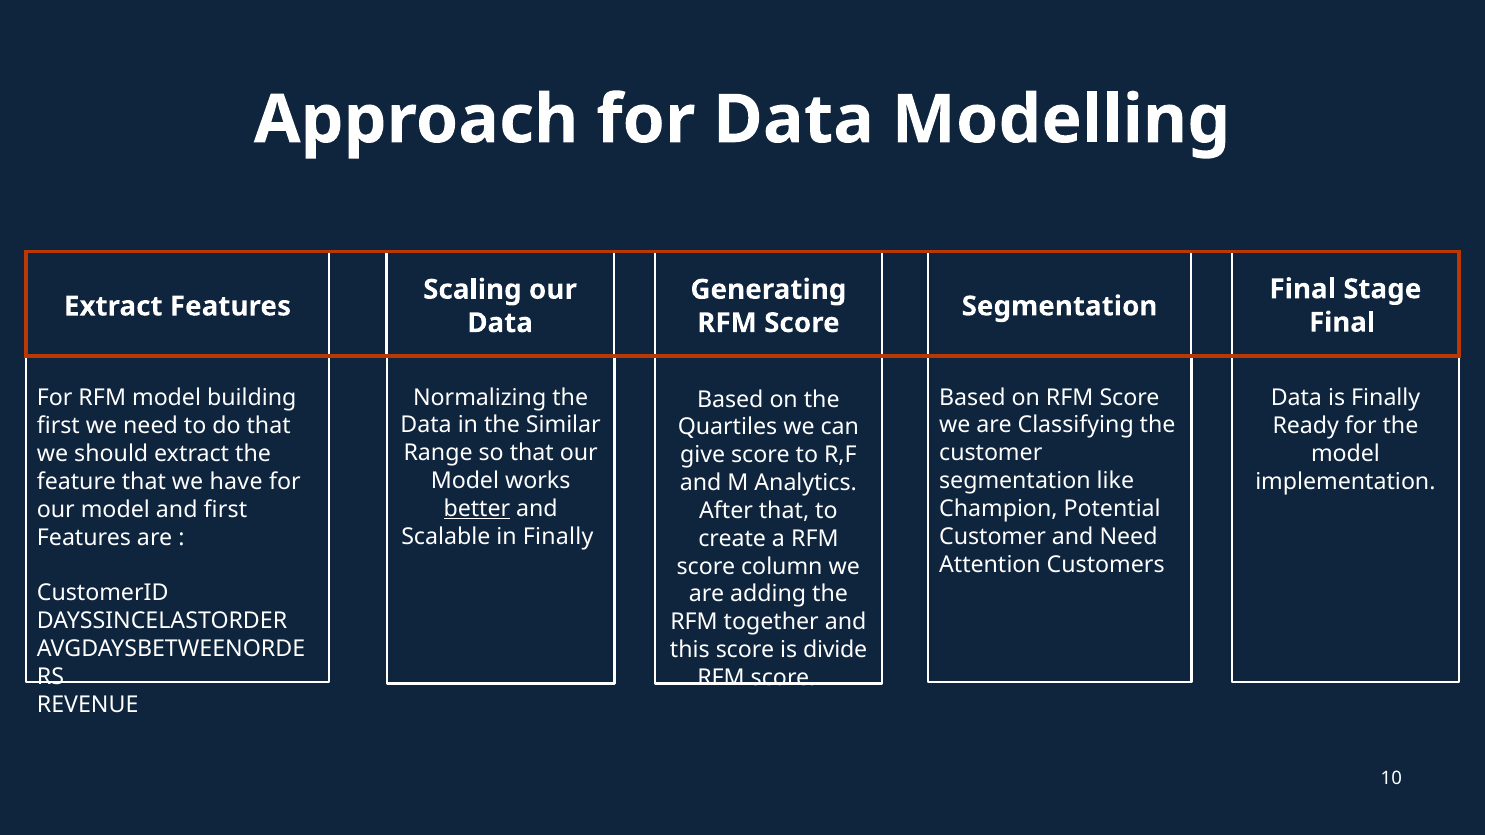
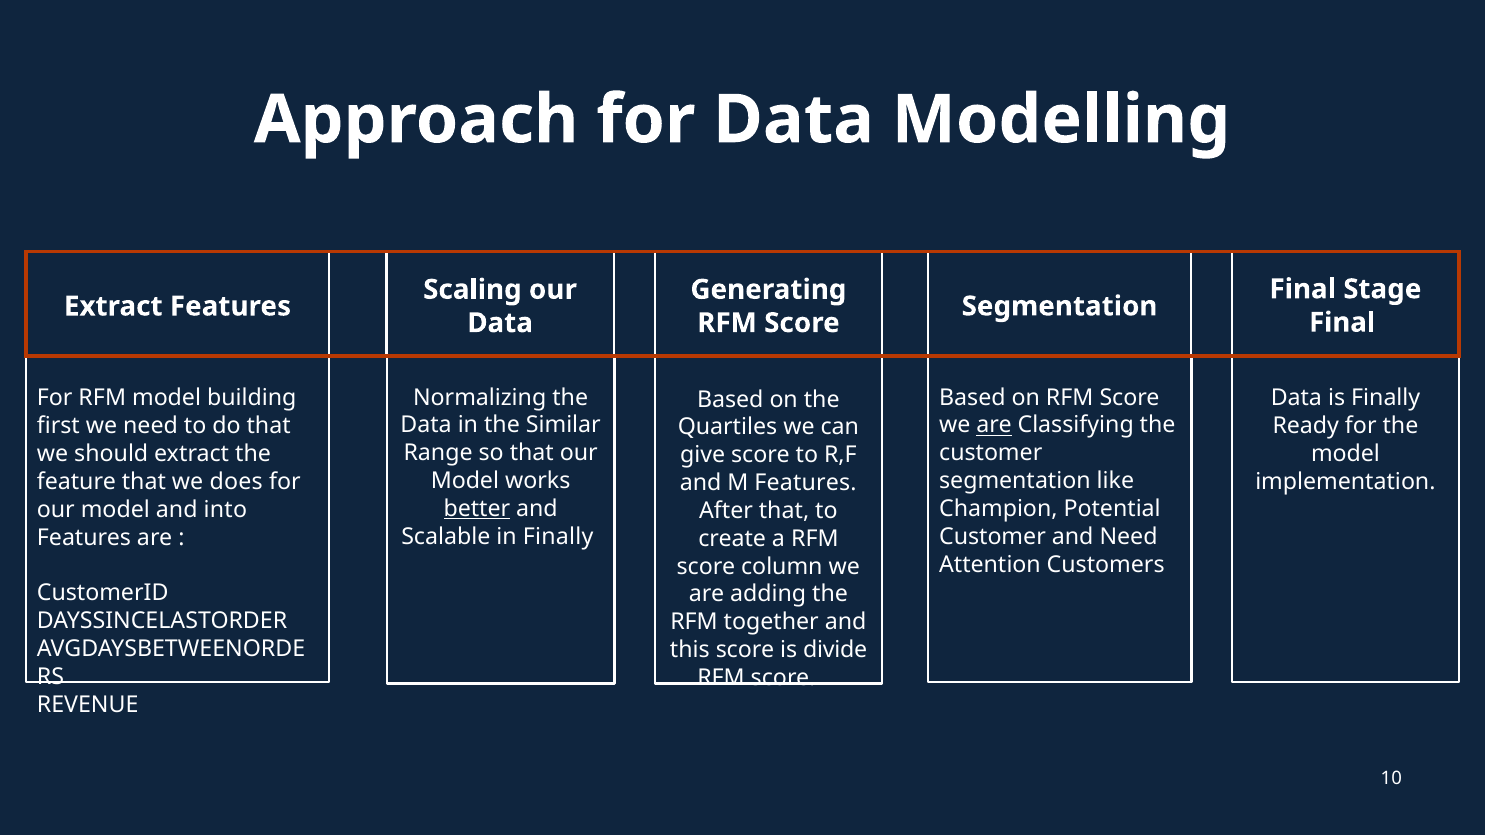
are at (994, 425) underline: none -> present
have: have -> does
M Analytics: Analytics -> Features
and first: first -> into
